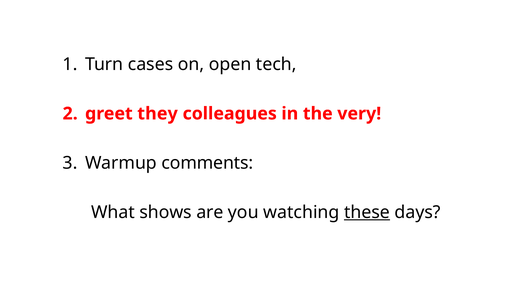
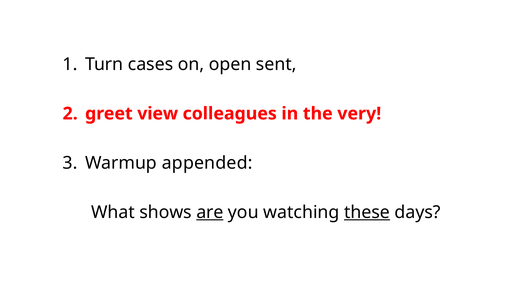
tech: tech -> sent
they: they -> view
comments: comments -> appended
are underline: none -> present
